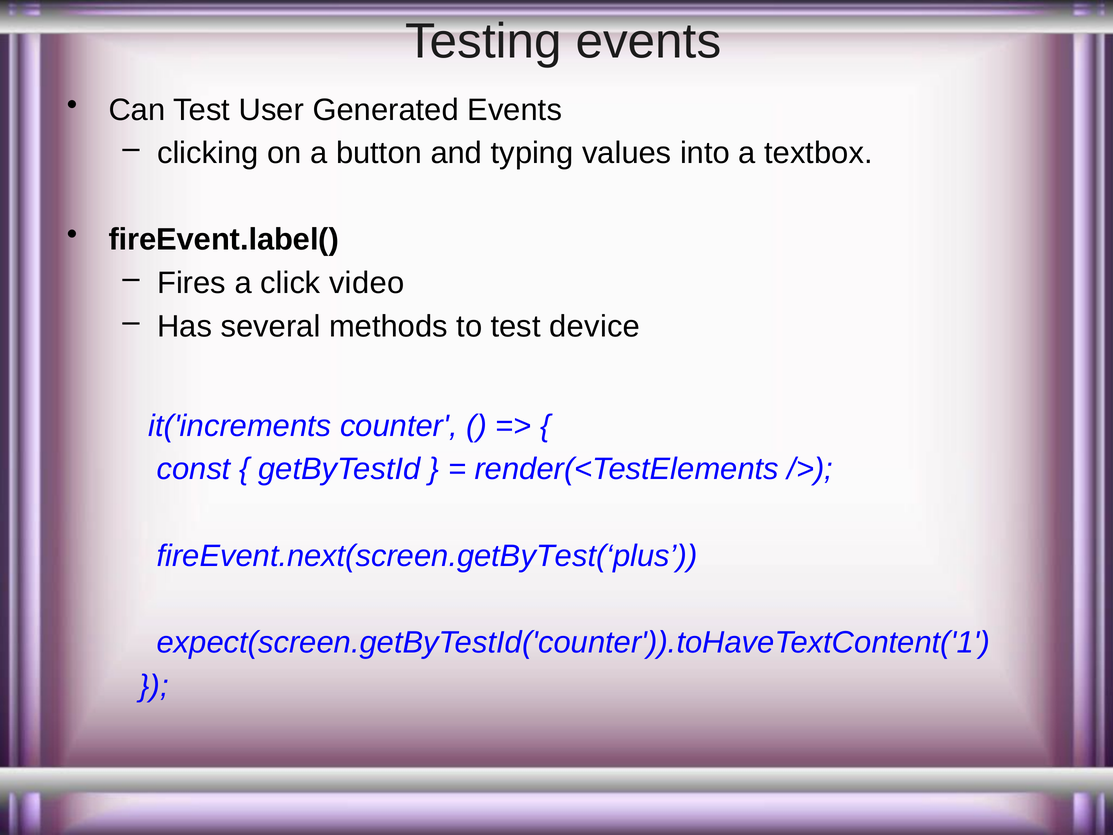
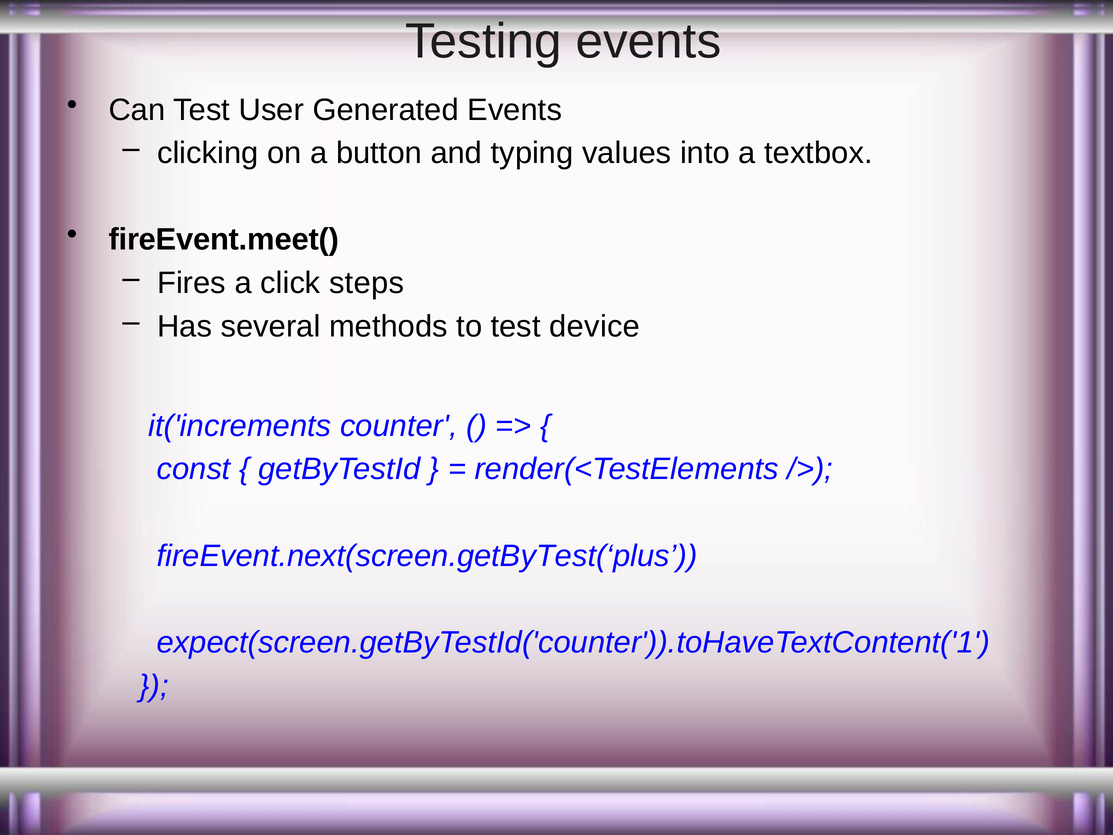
fireEvent.label(: fireEvent.label( -> fireEvent.meet(
video: video -> steps
